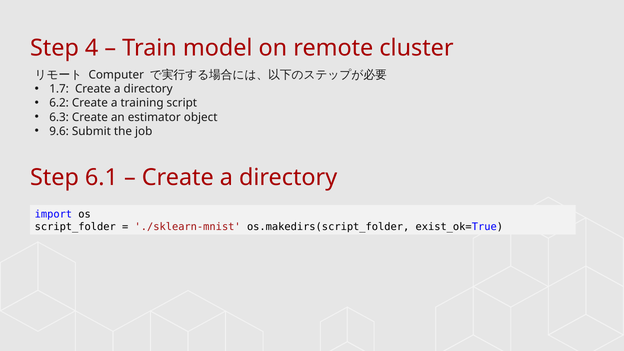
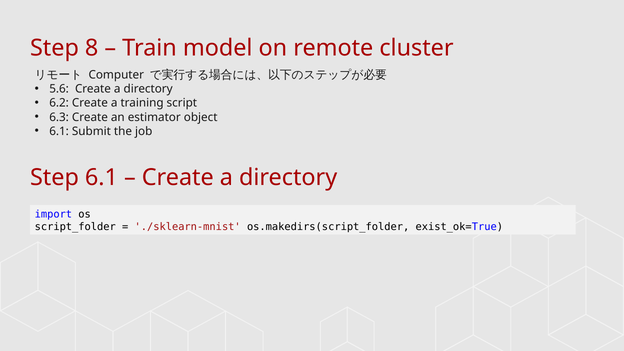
4: 4 -> 8
1.7: 1.7 -> 5.6
9.6 at (59, 131): 9.6 -> 6.1
